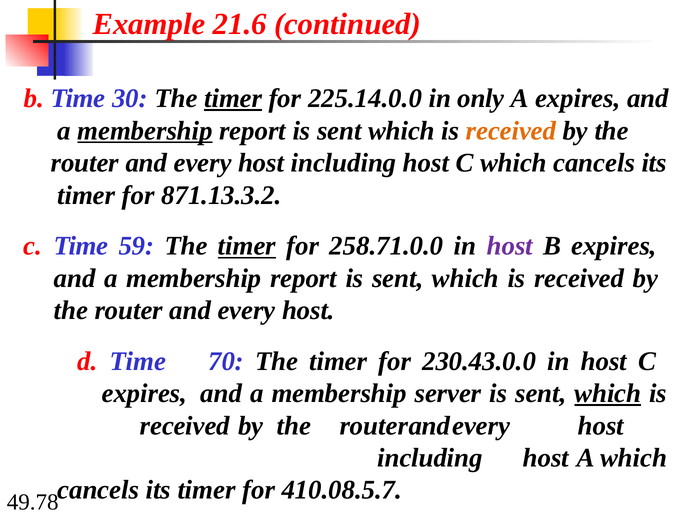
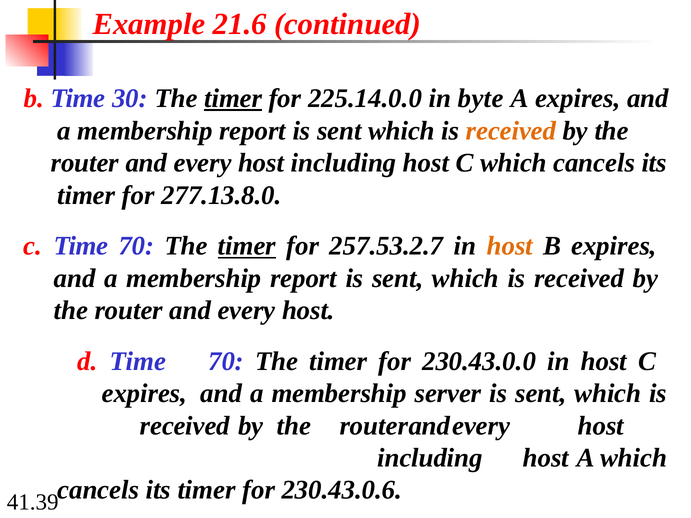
only: only -> byte
membership at (145, 131) underline: present -> none
871.13.3.2: 871.13.3.2 -> 277.13.8.0
c Time 59: 59 -> 70
258.71.0.0: 258.71.0.0 -> 257.53.2.7
host at (510, 246) colour: purple -> orange
which at (608, 394) underline: present -> none
410.08.5.7: 410.08.5.7 -> 230.43.0.6
49.78: 49.78 -> 41.39
